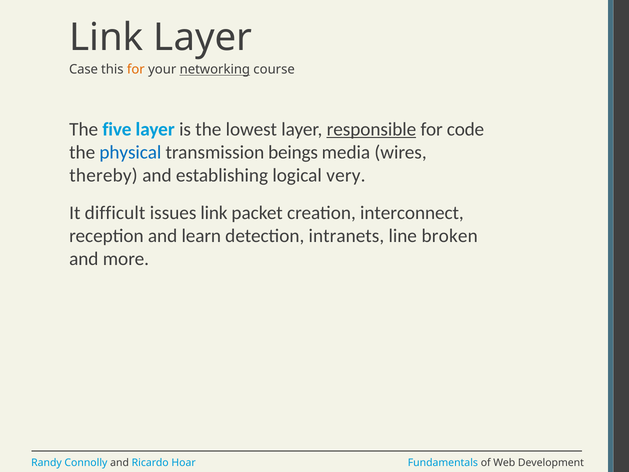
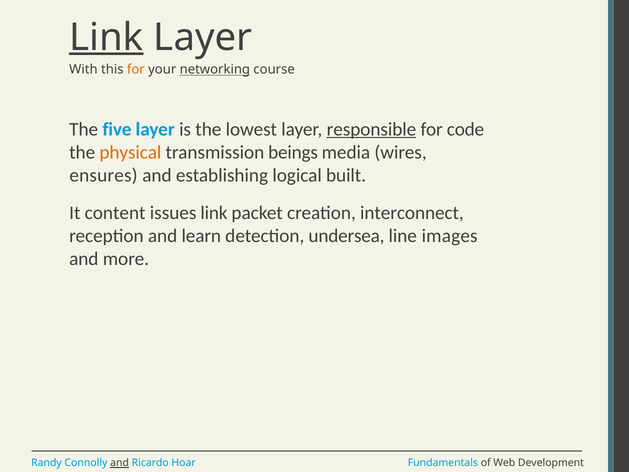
Link at (106, 37) underline: none -> present
Case: Case -> With
physical colour: blue -> orange
thereby: thereby -> ensures
very: very -> built
difficult: difficult -> content
intranets: intranets -> undersea
broken: broken -> images
and at (120, 463) underline: none -> present
